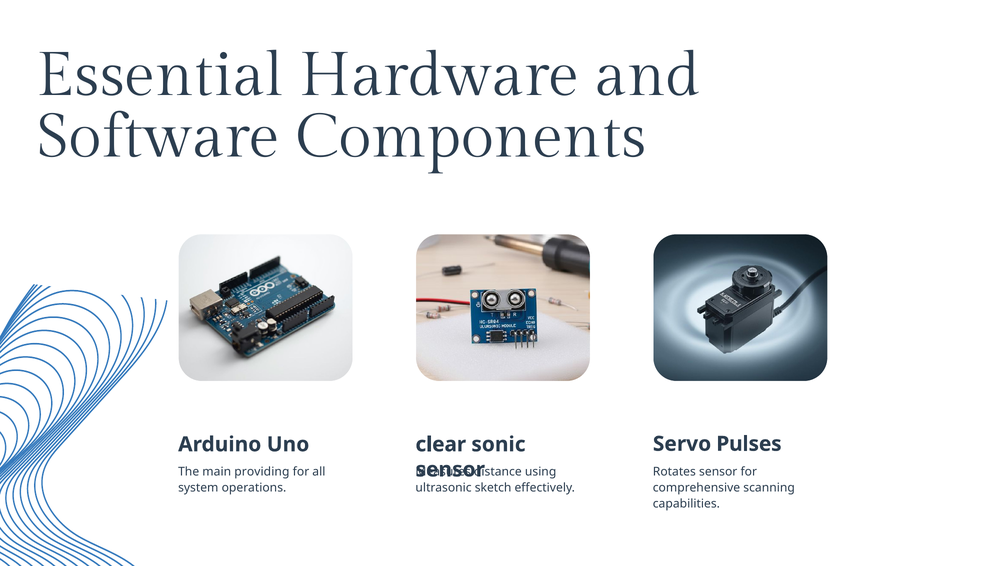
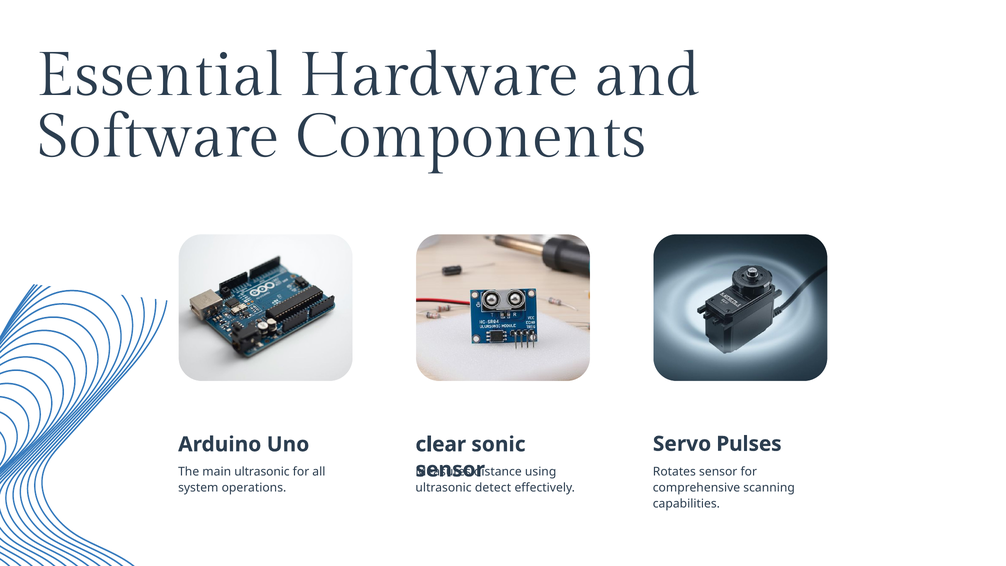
main providing: providing -> ultrasonic
sketch: sketch -> detect
